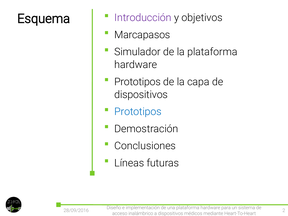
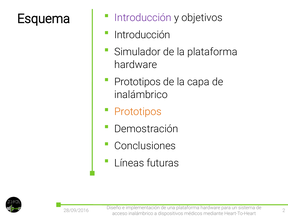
Marcapasos at (142, 35): Marcapasos -> Introducción
dispositivos at (141, 95): dispositivos -> inalámbrico
Prototipos at (138, 112) colour: blue -> orange
